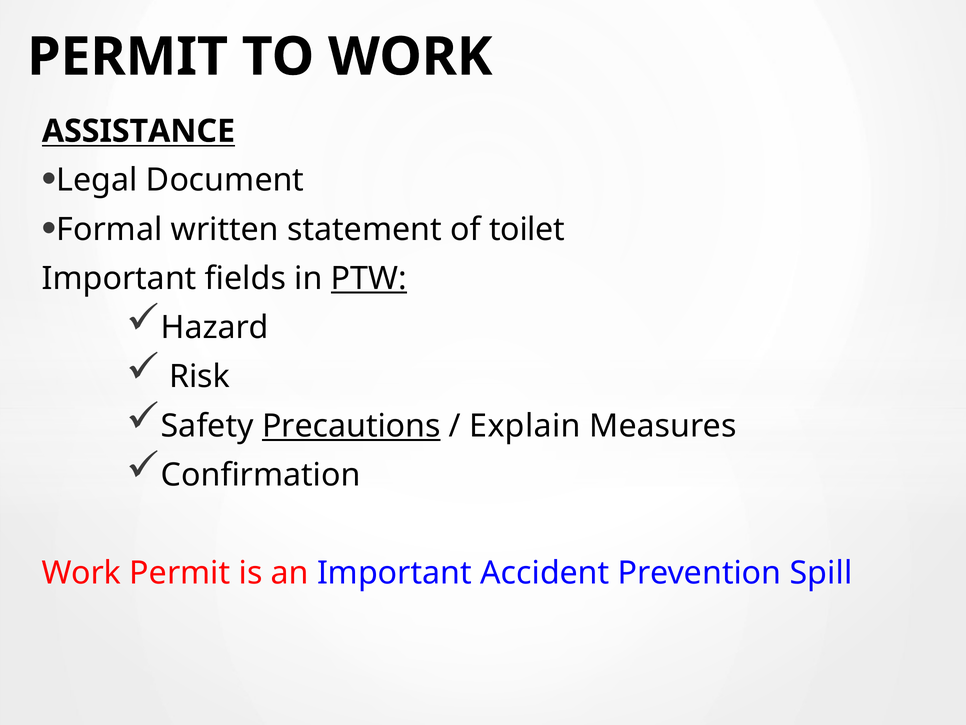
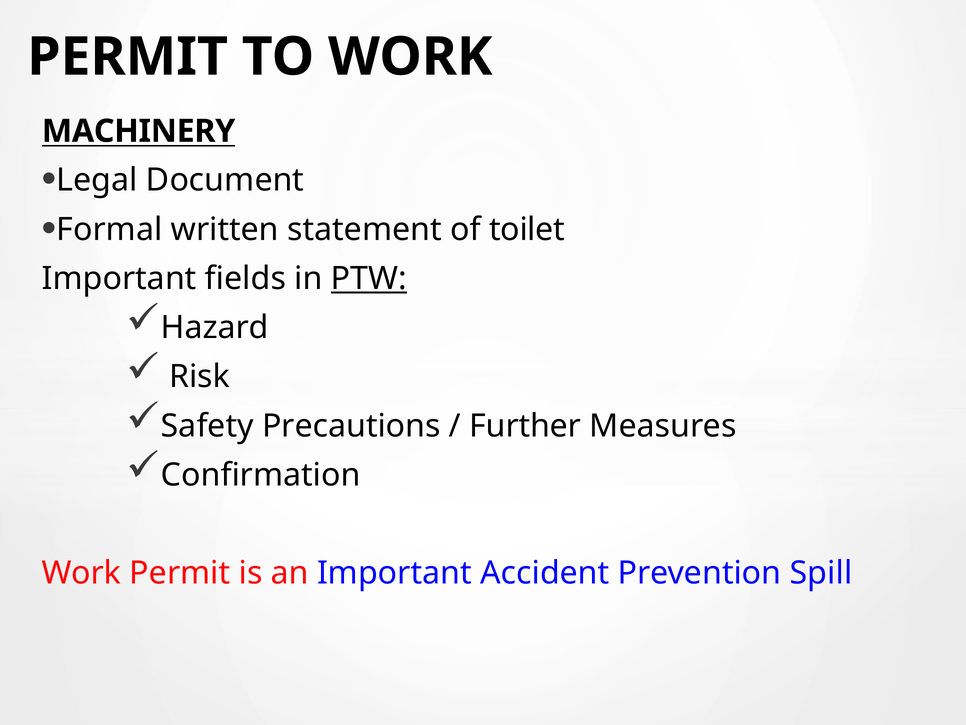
ASSISTANCE: ASSISTANCE -> MACHINERY
Precautions underline: present -> none
Explain: Explain -> Further
